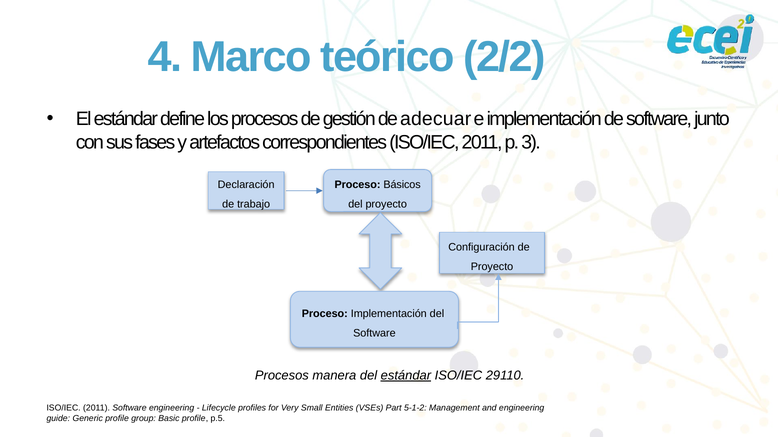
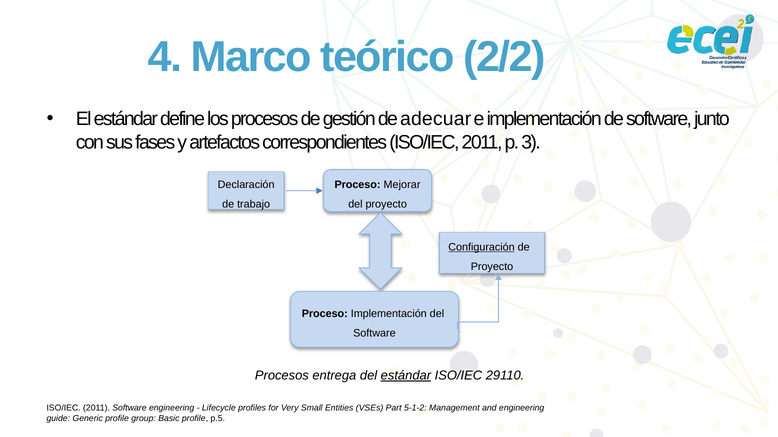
Básicos: Básicos -> Mejorar
Configuración underline: none -> present
manera: manera -> entrega
